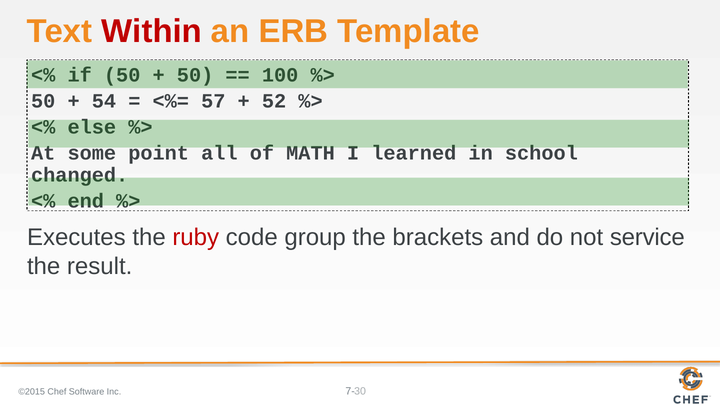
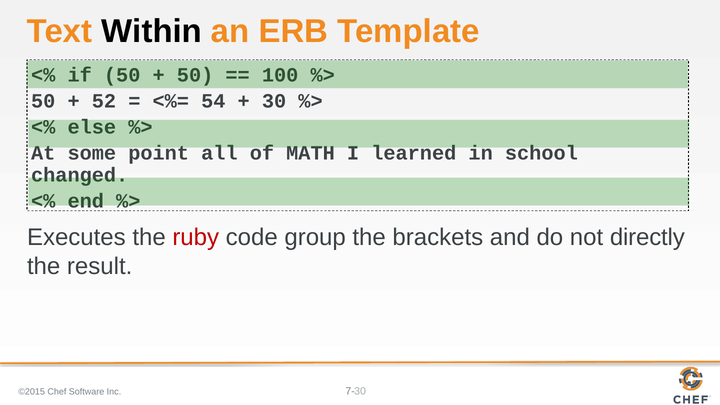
Within colour: red -> black
54: 54 -> 52
57: 57 -> 54
52 at (274, 101): 52 -> 30
service: service -> directly
